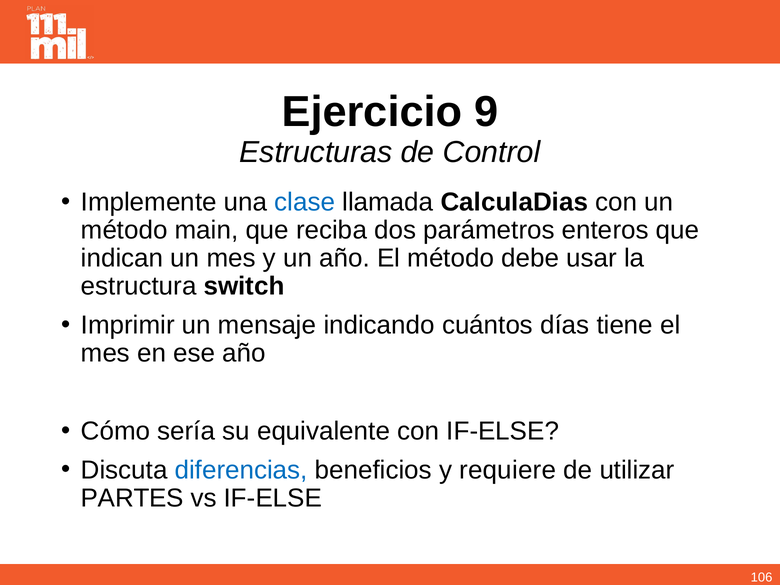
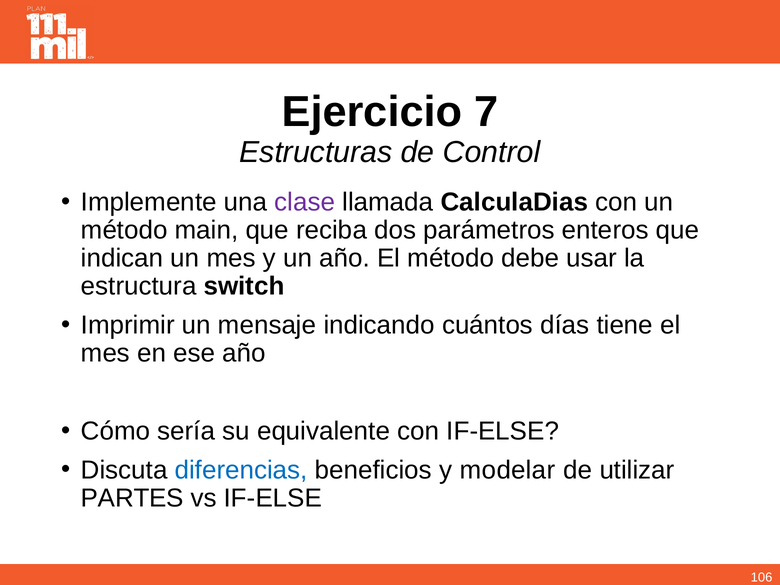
9: 9 -> 7
clase colour: blue -> purple
requiere: requiere -> modelar
